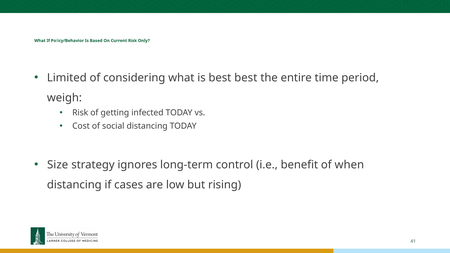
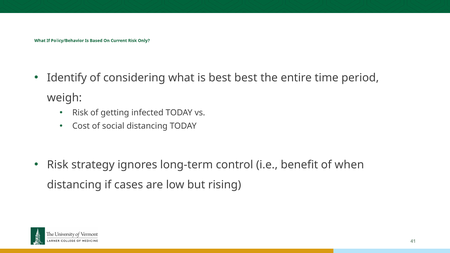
Limited: Limited -> Identify
Size at (58, 165): Size -> Risk
